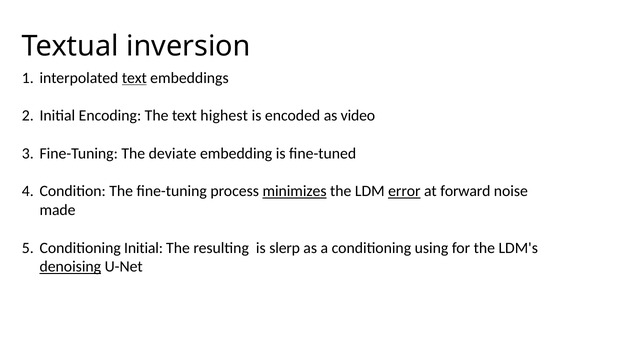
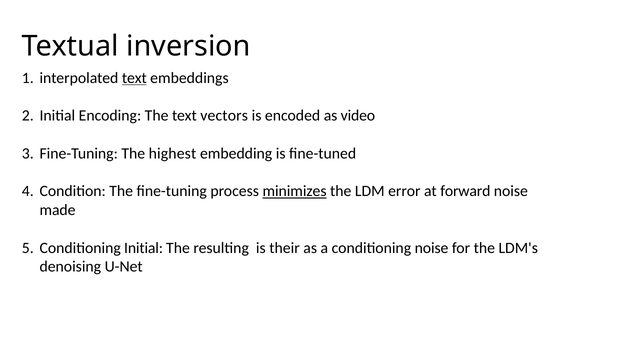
highest: highest -> vectors
deviate: deviate -> highest
error underline: present -> none
slerp: slerp -> their
conditioning using: using -> noise
denoising underline: present -> none
